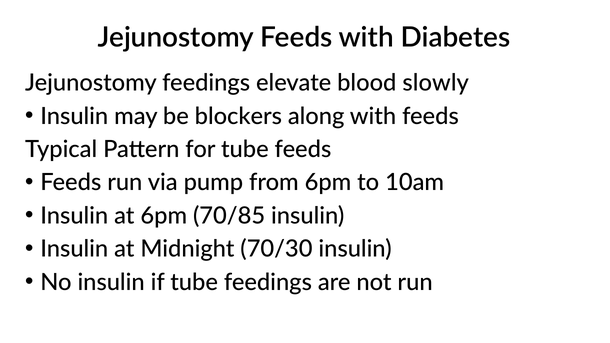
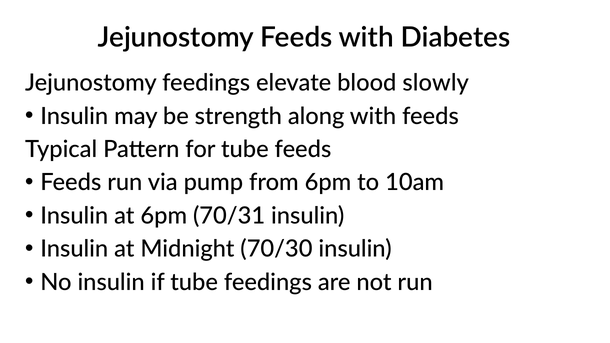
blockers: blockers -> strength
70/85: 70/85 -> 70/31
